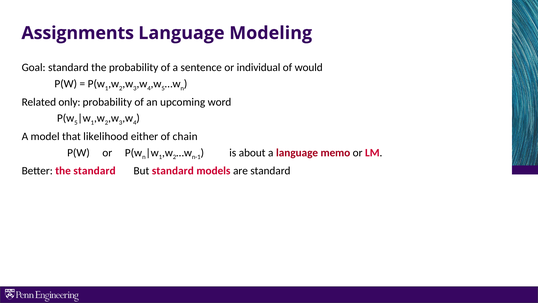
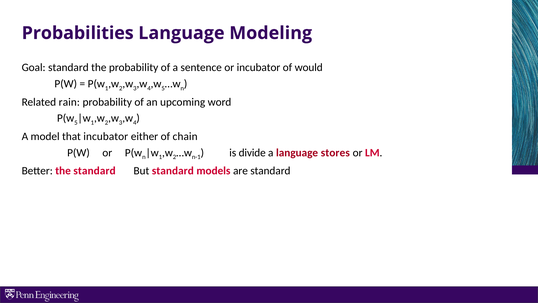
Assignments: Assignments -> Probabilities
or individual: individual -> incubator
only: only -> rain
that likelihood: likelihood -> incubator
about: about -> divide
memo: memo -> stores
